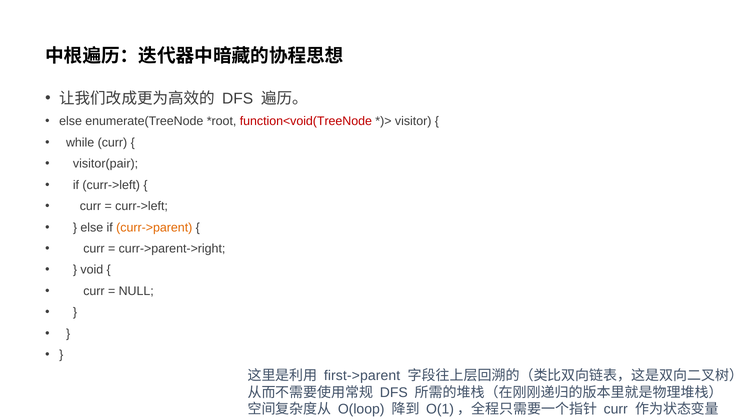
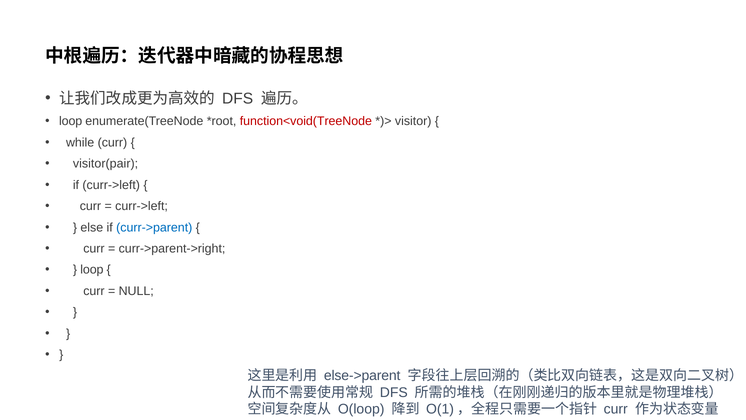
else at (71, 121): else -> loop
curr->parent colour: orange -> blue
void at (92, 270): void -> loop
first->parent: first->parent -> else->parent
